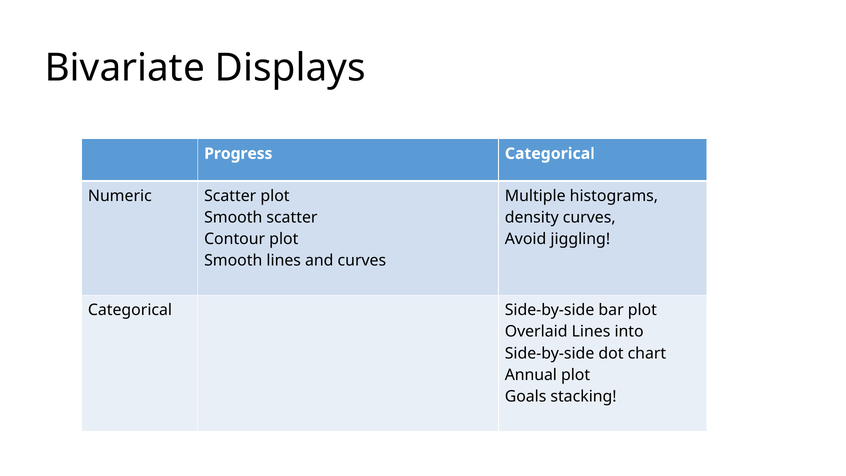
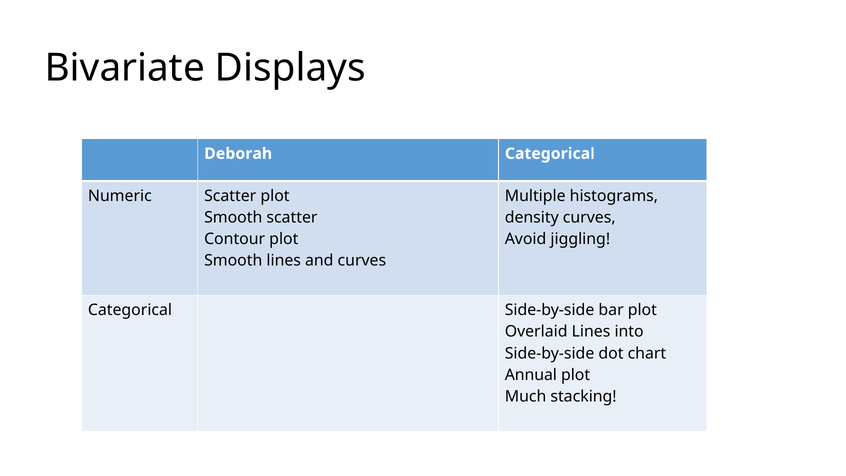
Progress: Progress -> Deborah
Goals: Goals -> Much
